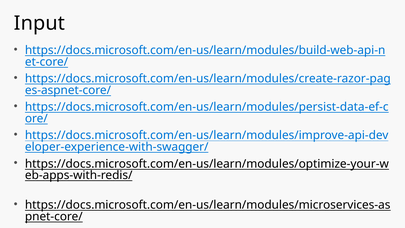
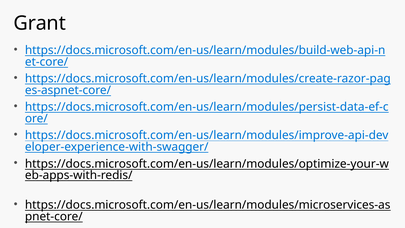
Input: Input -> Grant
